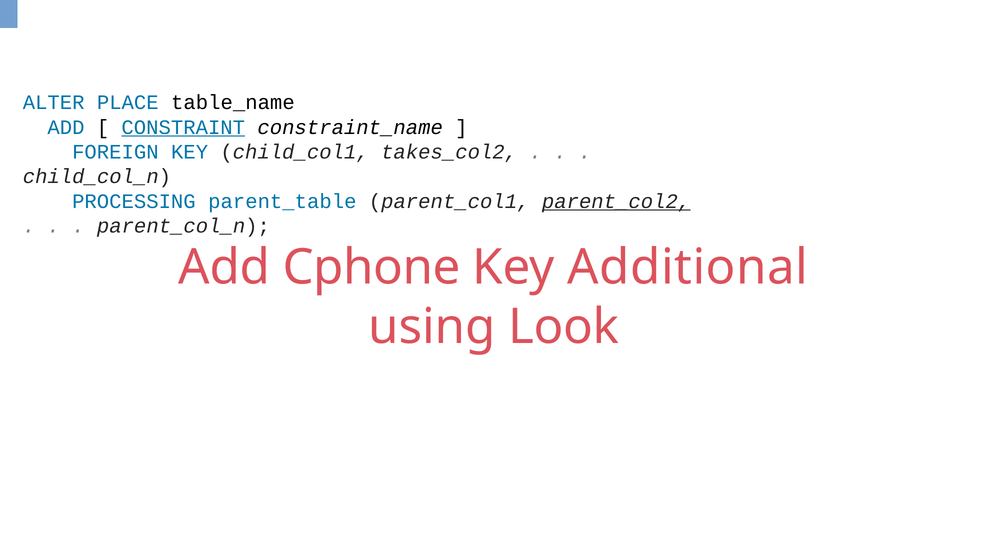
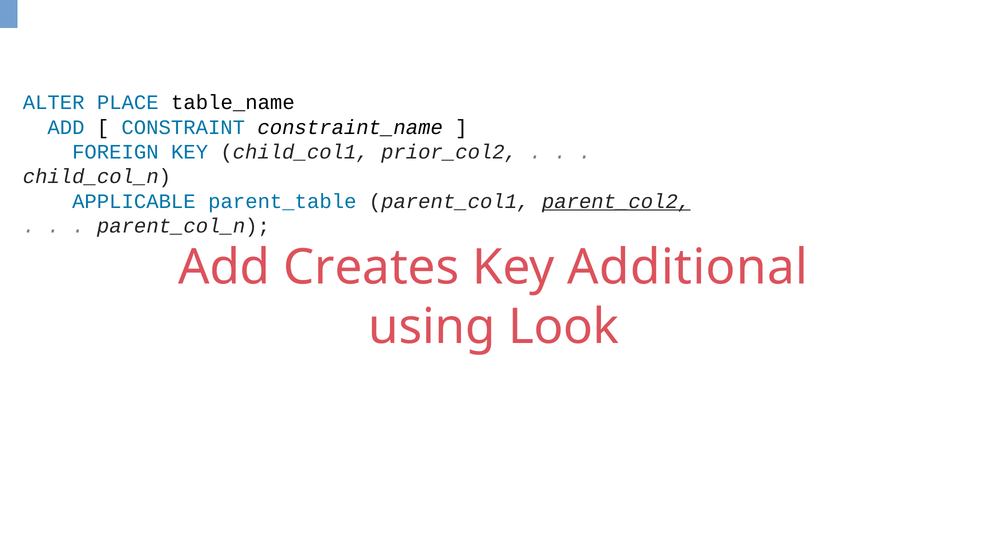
CONSTRAINT underline: present -> none
takes_col2: takes_col2 -> prior_col2
PROCESSING: PROCESSING -> APPLICABLE
Cphone: Cphone -> Creates
